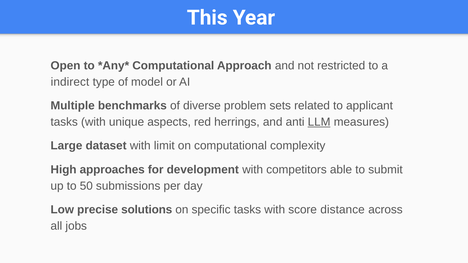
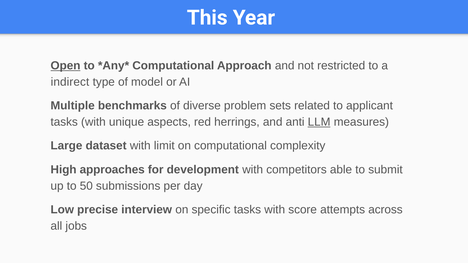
Open underline: none -> present
solutions: solutions -> interview
distance: distance -> attempts
